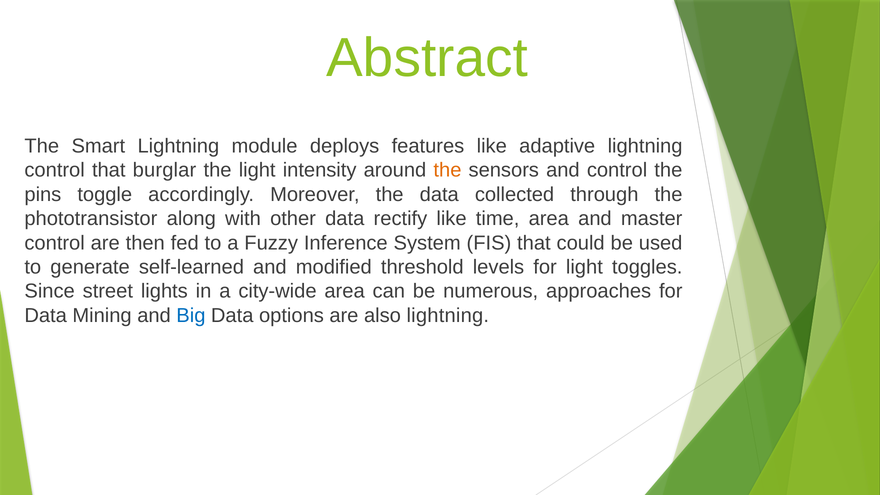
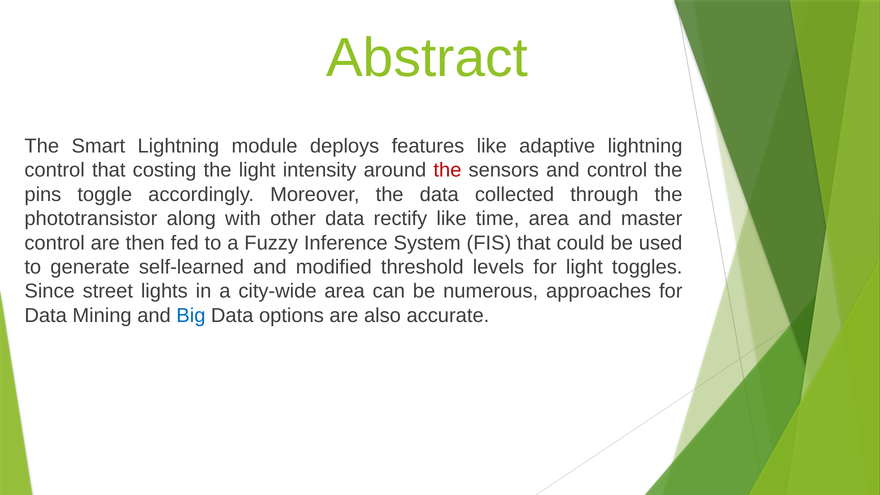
burglar: burglar -> costing
the at (447, 170) colour: orange -> red
also lightning: lightning -> accurate
